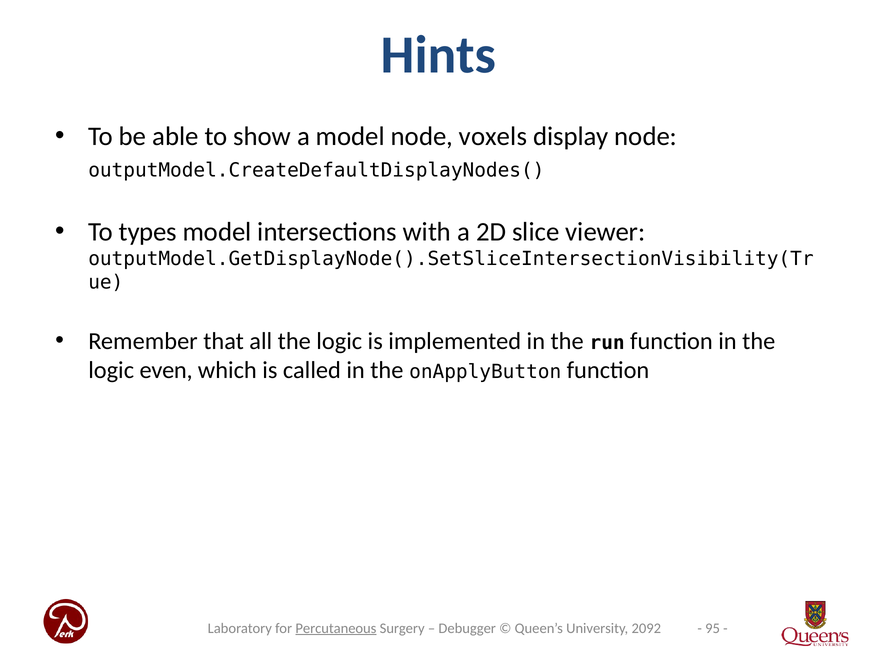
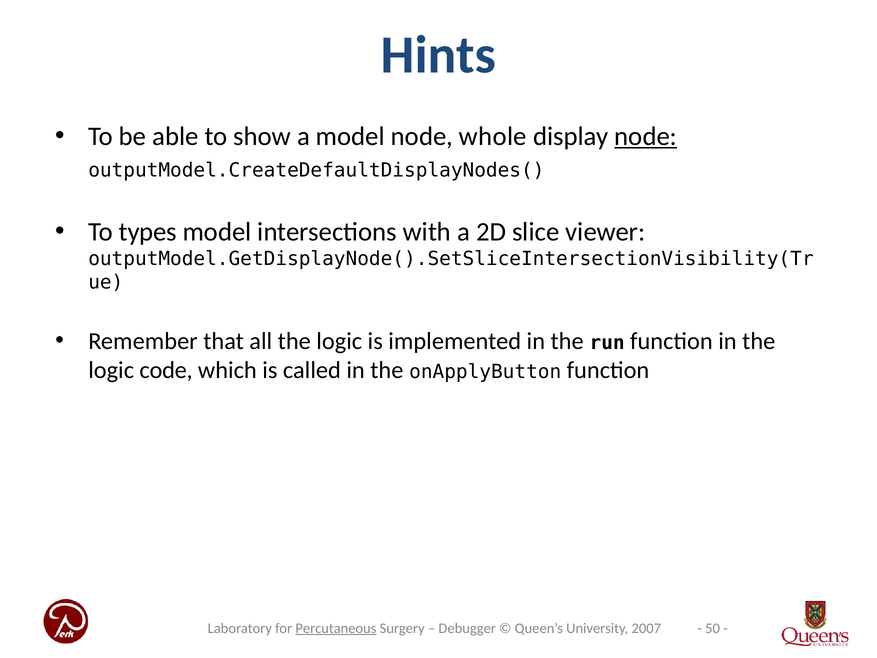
voxels: voxels -> whole
node at (646, 136) underline: none -> present
even: even -> code
95: 95 -> 50
2092: 2092 -> 2007
